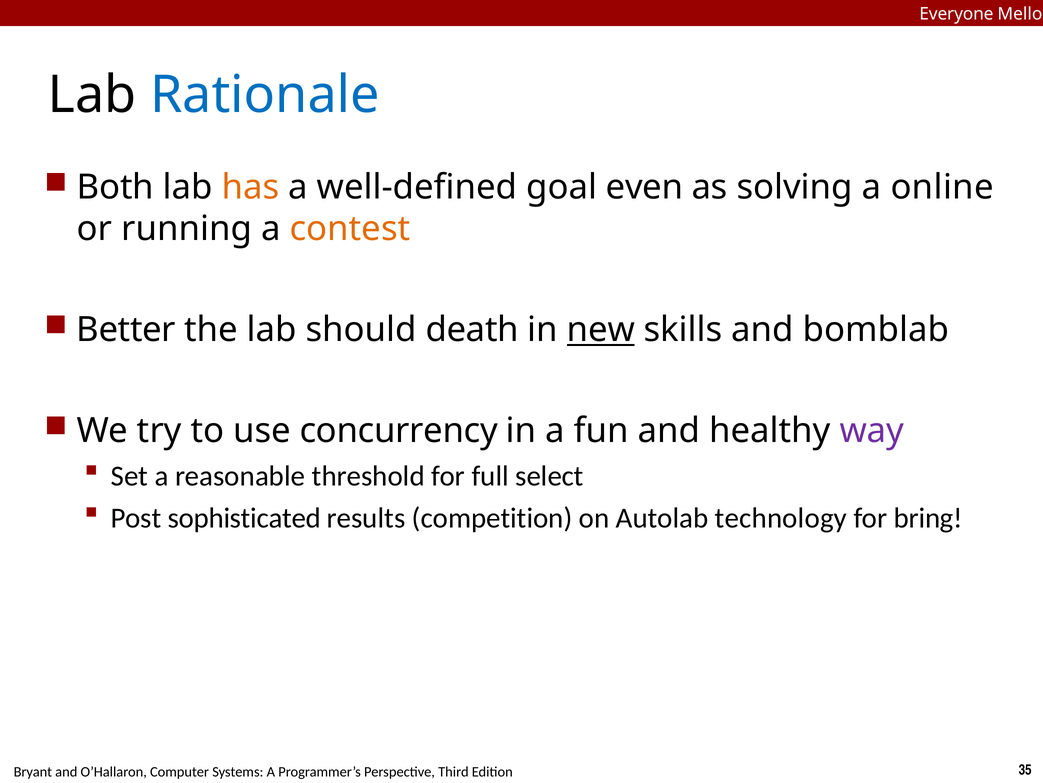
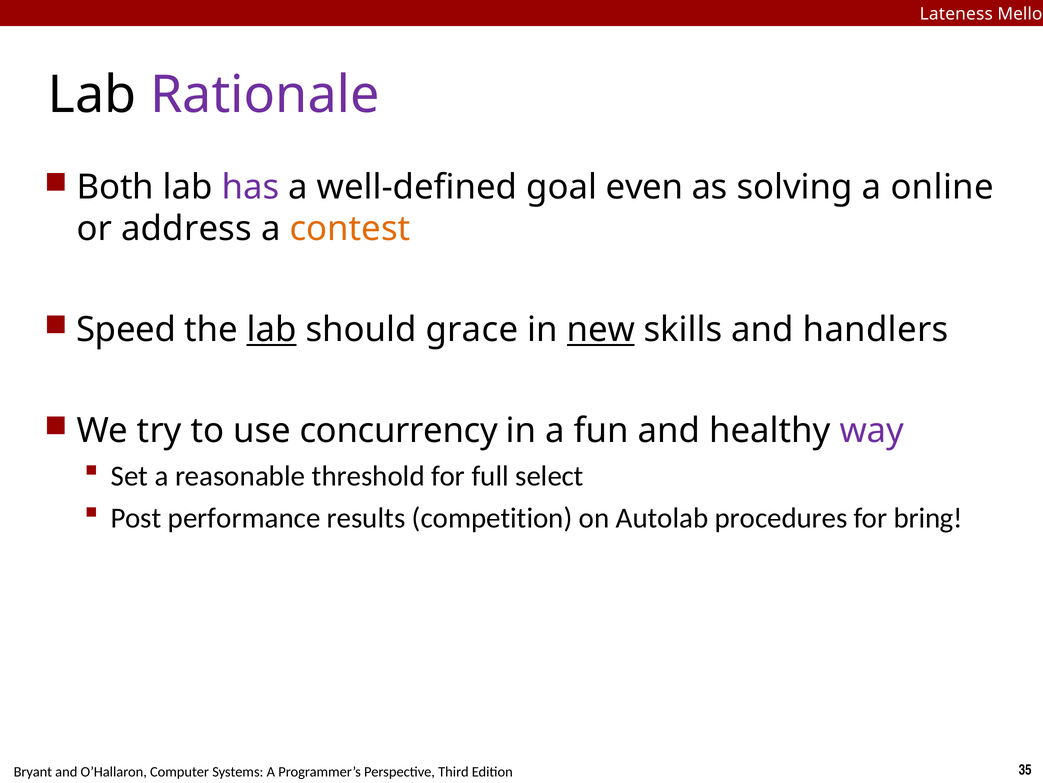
Everyone: Everyone -> Lateness
Rationale colour: blue -> purple
has colour: orange -> purple
running: running -> address
Better: Better -> Speed
lab at (272, 330) underline: none -> present
death: death -> grace
bomblab: bomblab -> handlers
sophisticated: sophisticated -> performance
technology: technology -> procedures
